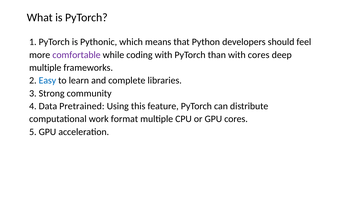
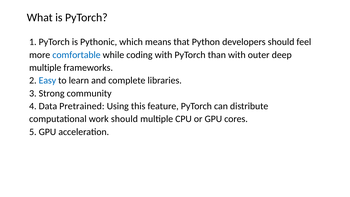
comfortable colour: purple -> blue
with cores: cores -> outer
work format: format -> should
